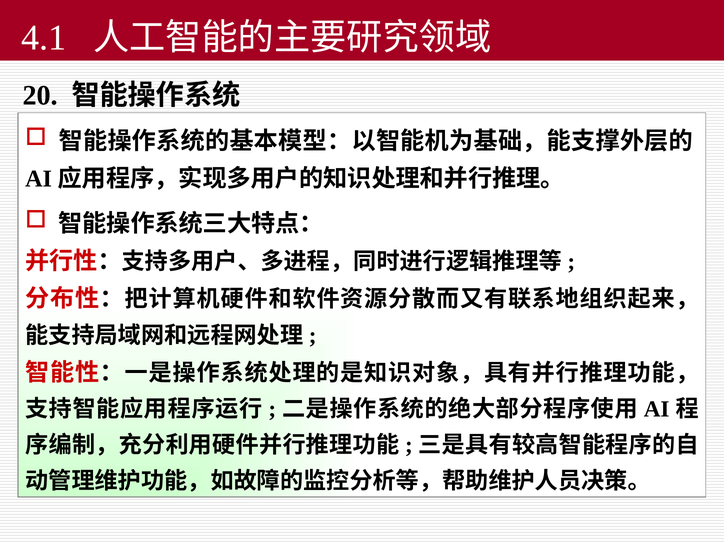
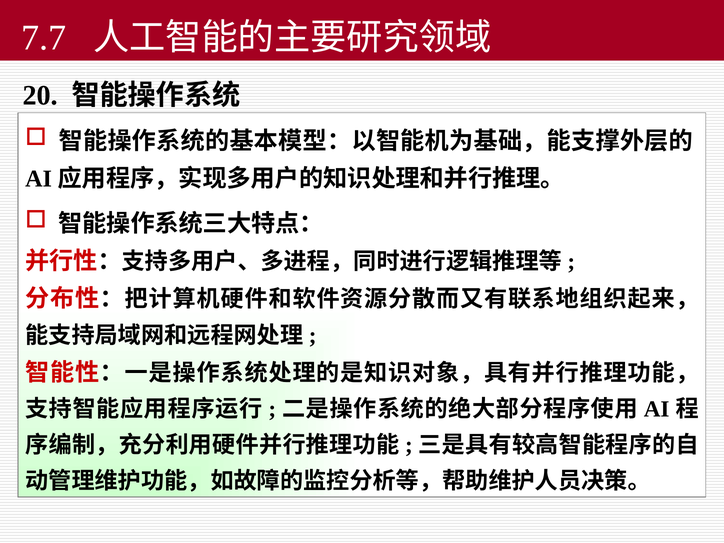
4.1: 4.1 -> 7.7
